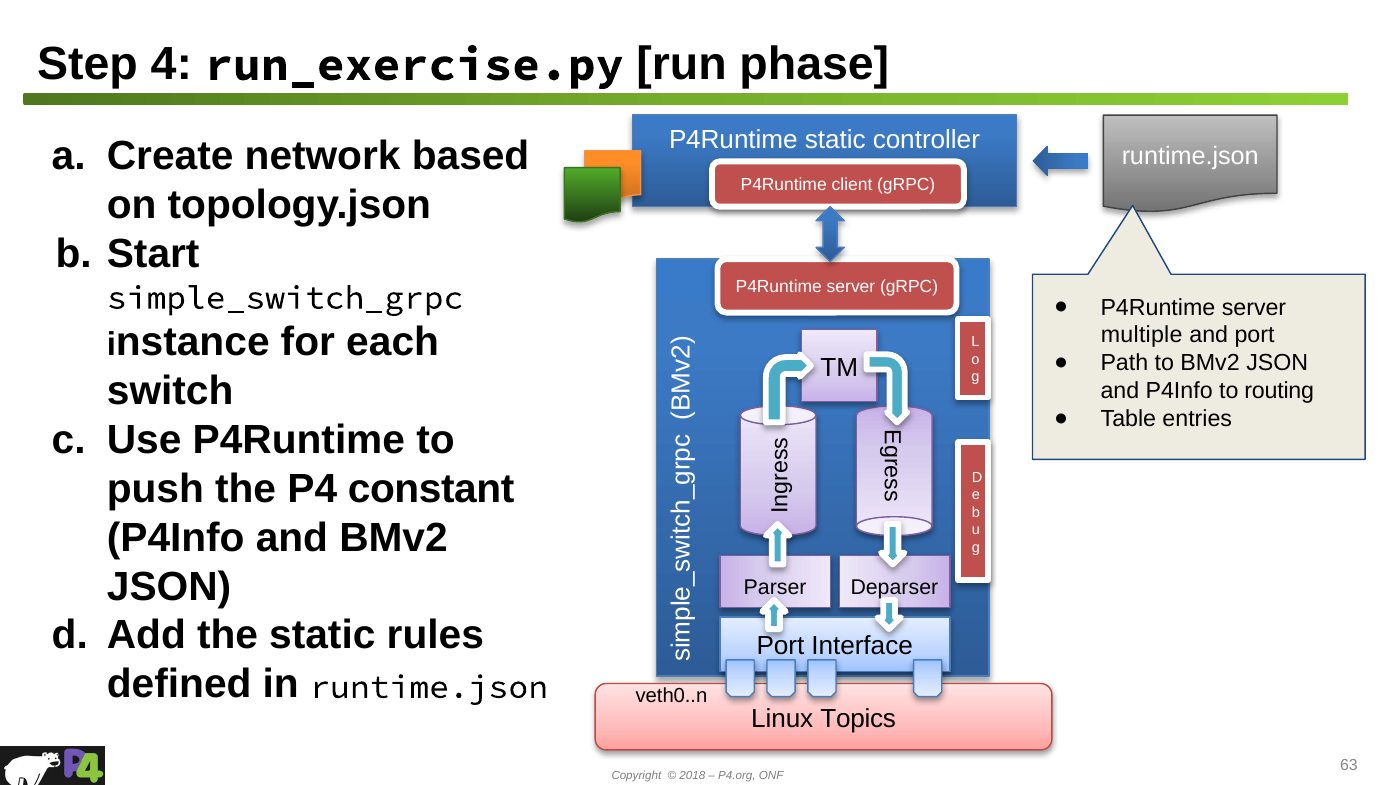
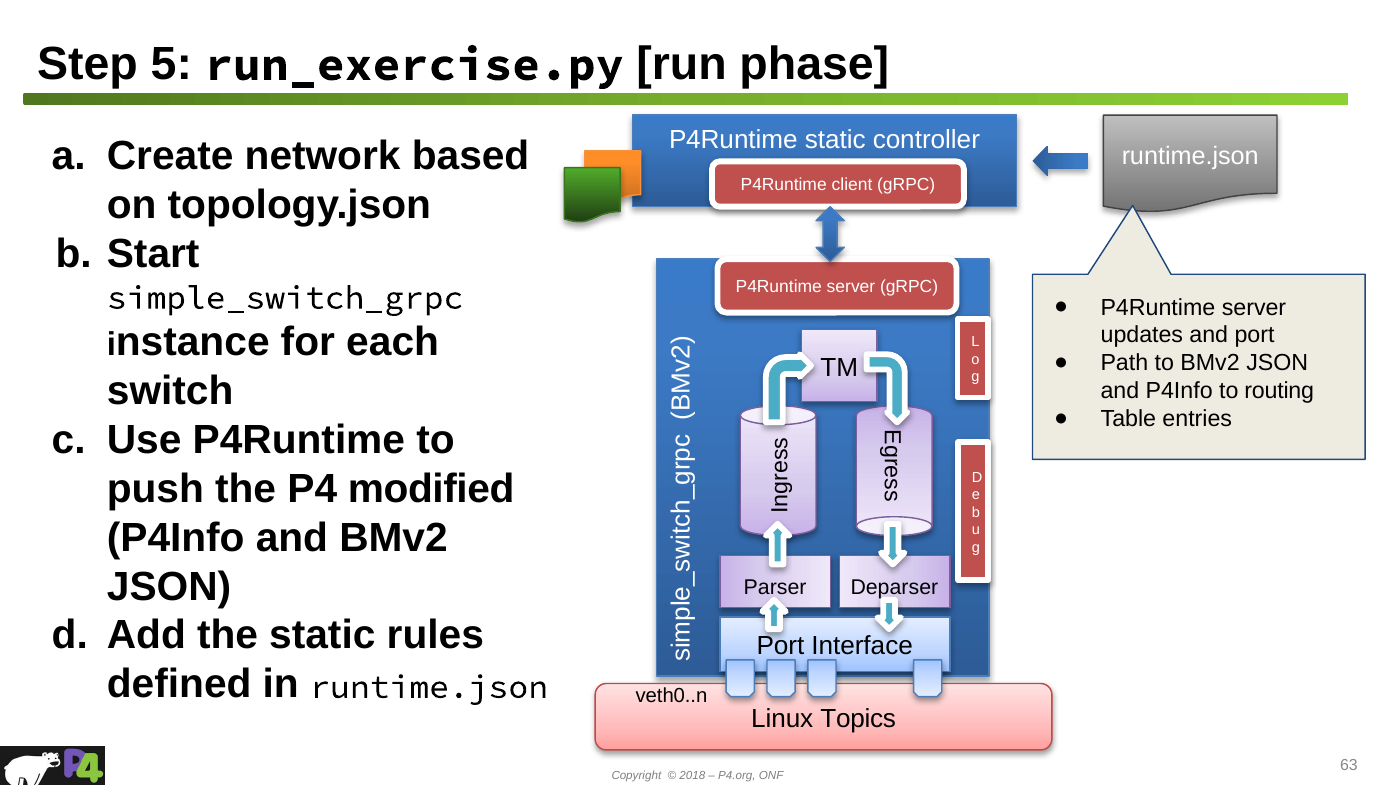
4: 4 -> 5
multiple: multiple -> updates
constant: constant -> modified
